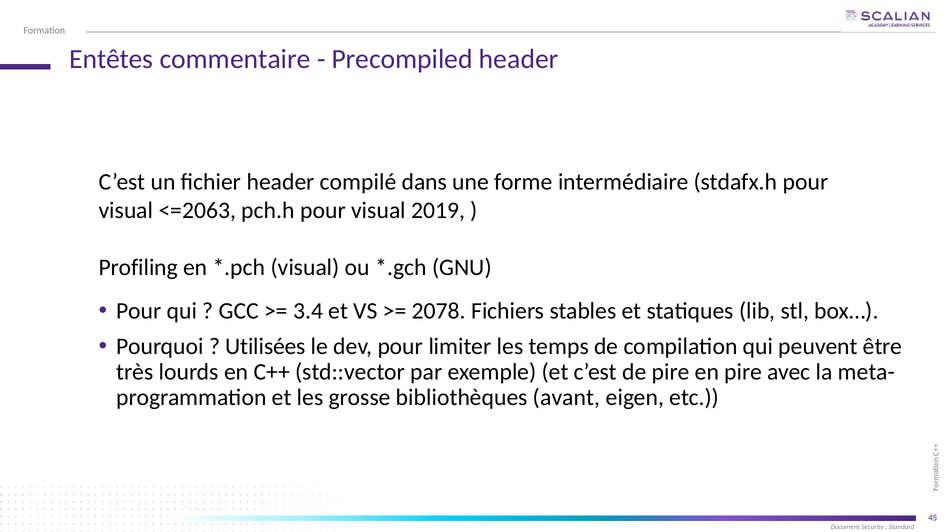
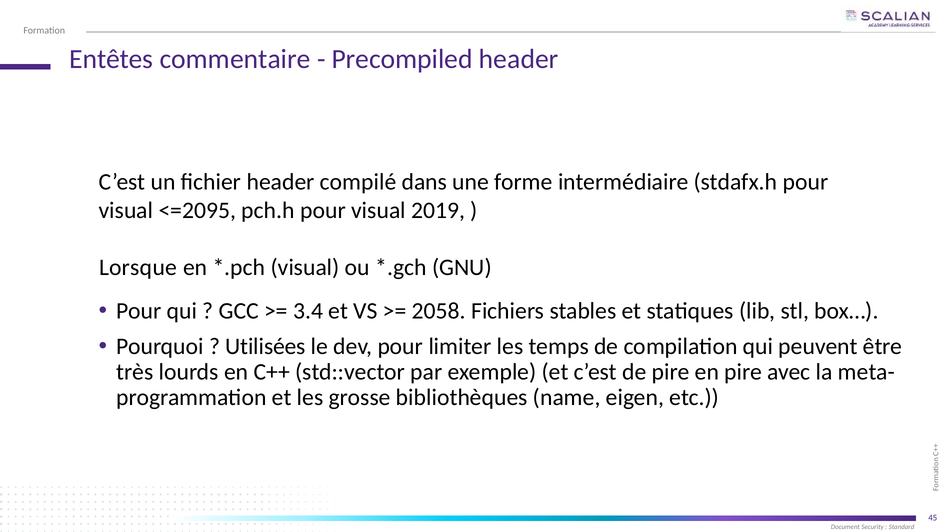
<=2063: <=2063 -> <=2095
Profiling: Profiling -> Lorsque
2078: 2078 -> 2058
avant: avant -> name
